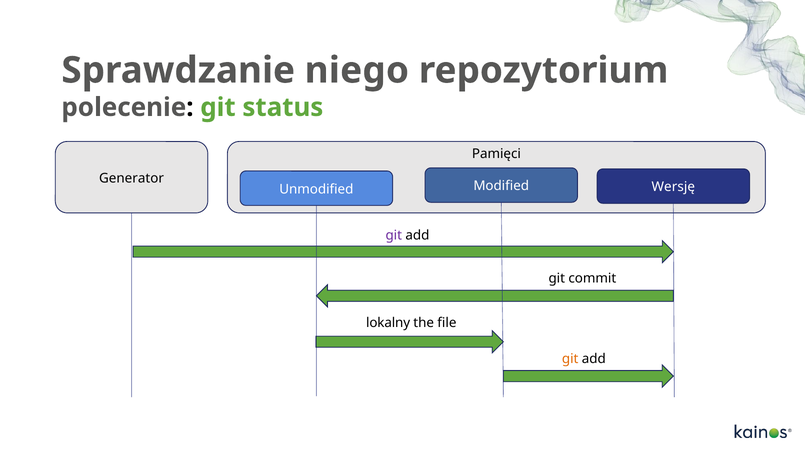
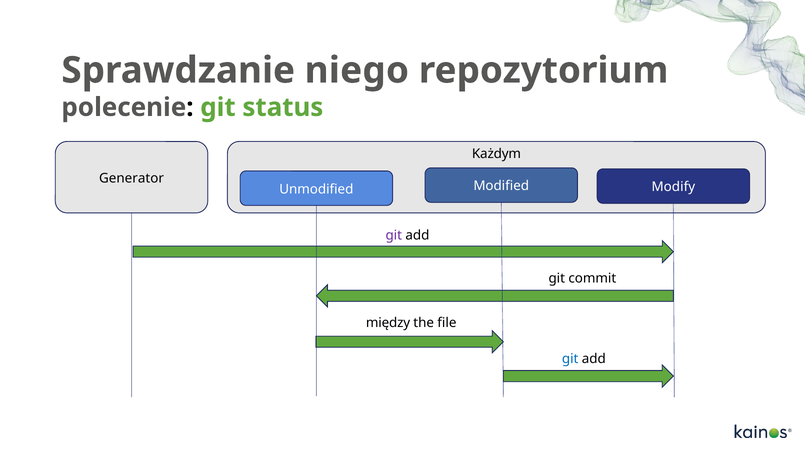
Pamięci: Pamięci -> Każdym
Wersję: Wersję -> Modify
lokalny: lokalny -> między
git at (570, 359) colour: orange -> blue
